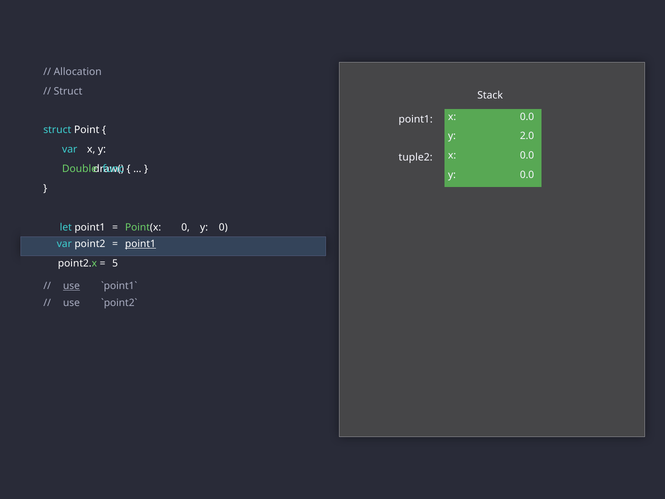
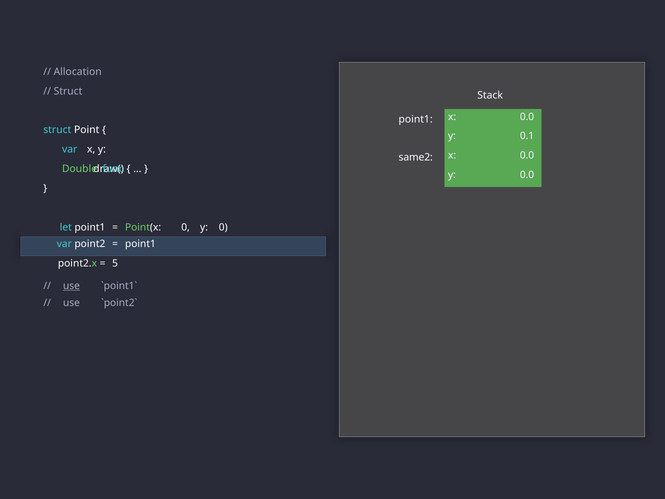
2.0: 2.0 -> 0.1
tuple2: tuple2 -> same2
point1 at (140, 244) underline: present -> none
